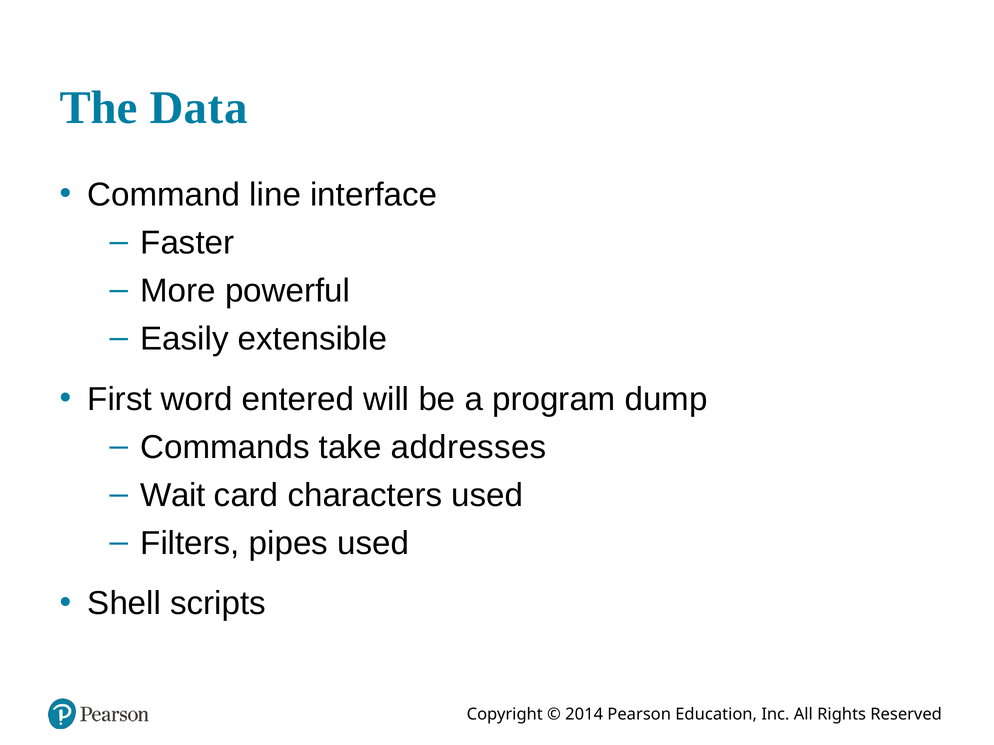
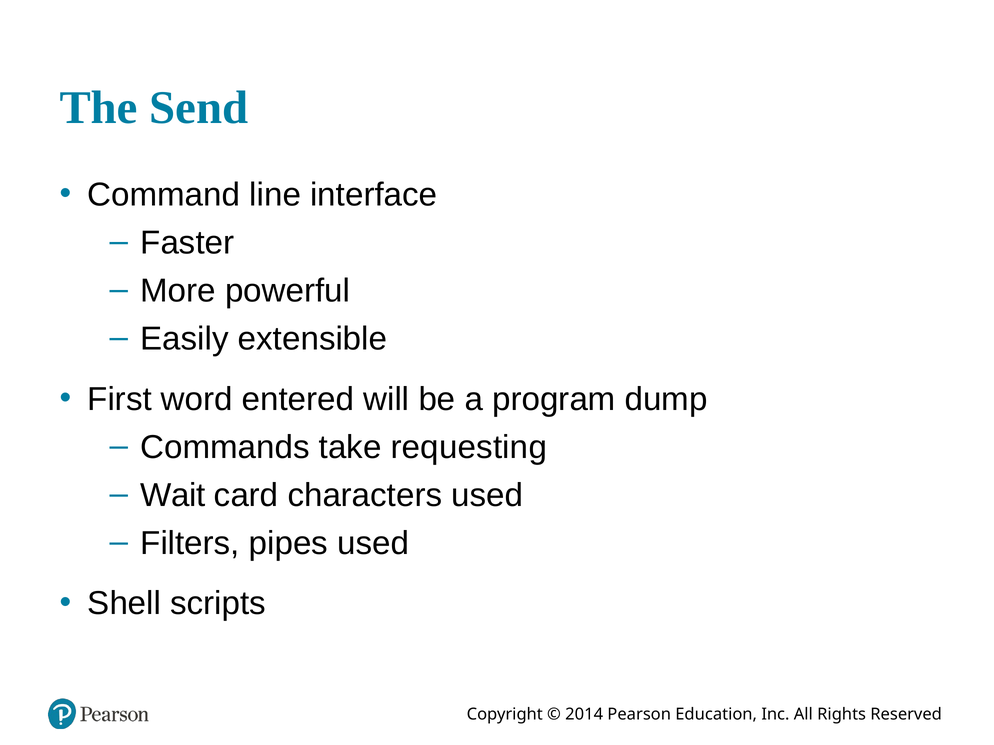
Data: Data -> Send
addresses: addresses -> requesting
